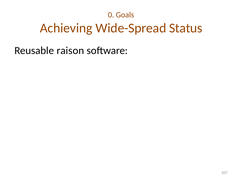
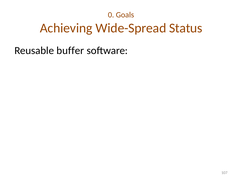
raison: raison -> buffer
